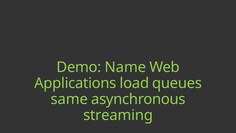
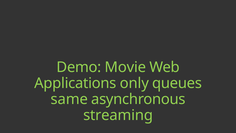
Name: Name -> Movie
load: load -> only
